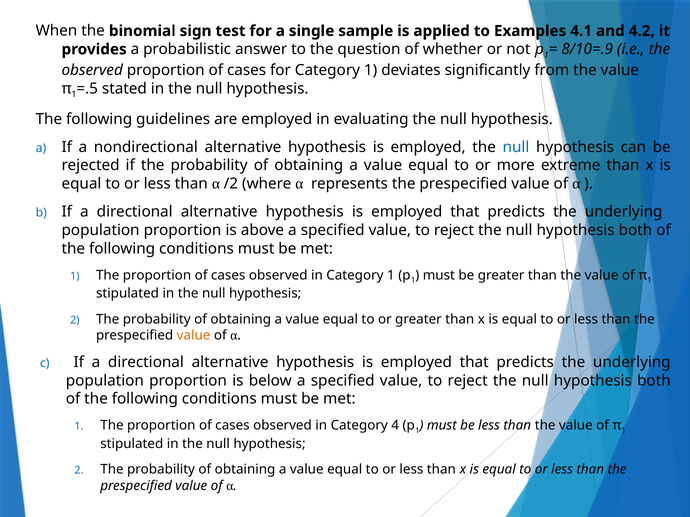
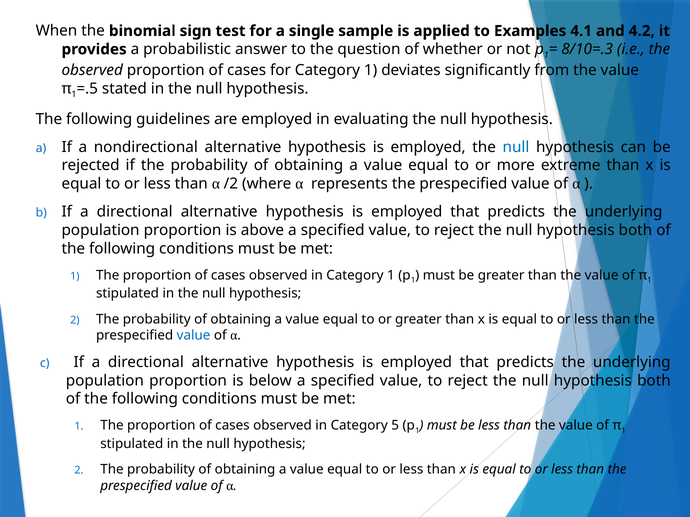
8/10=.9: 8/10=.9 -> 8/10=.3
value at (194, 336) colour: orange -> blue
4: 4 -> 5
